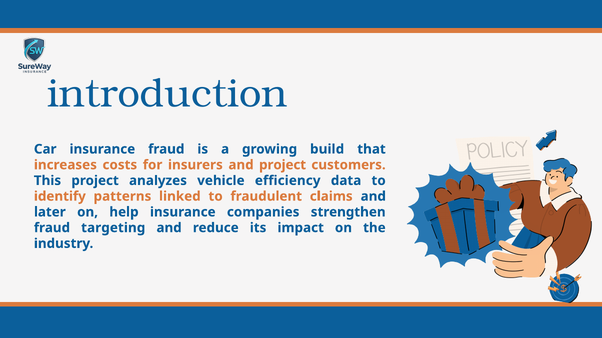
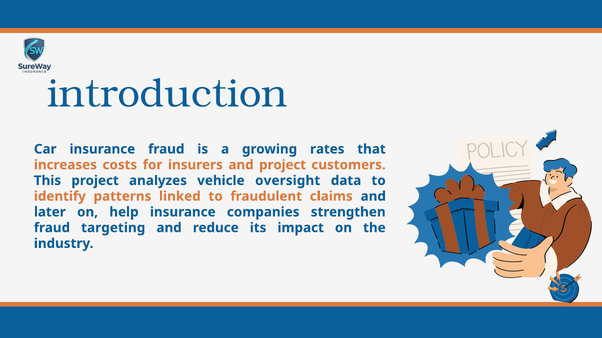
build: build -> rates
efficiency: efficiency -> oversight
